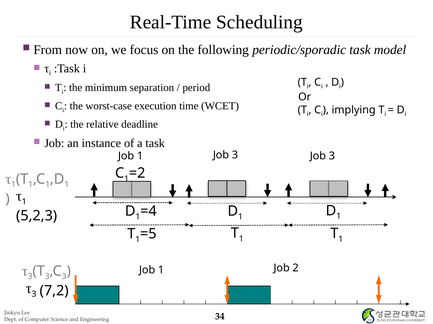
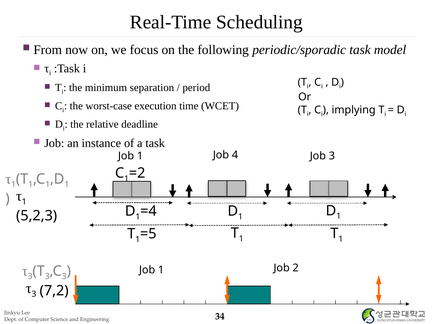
1 Job 3: 3 -> 4
